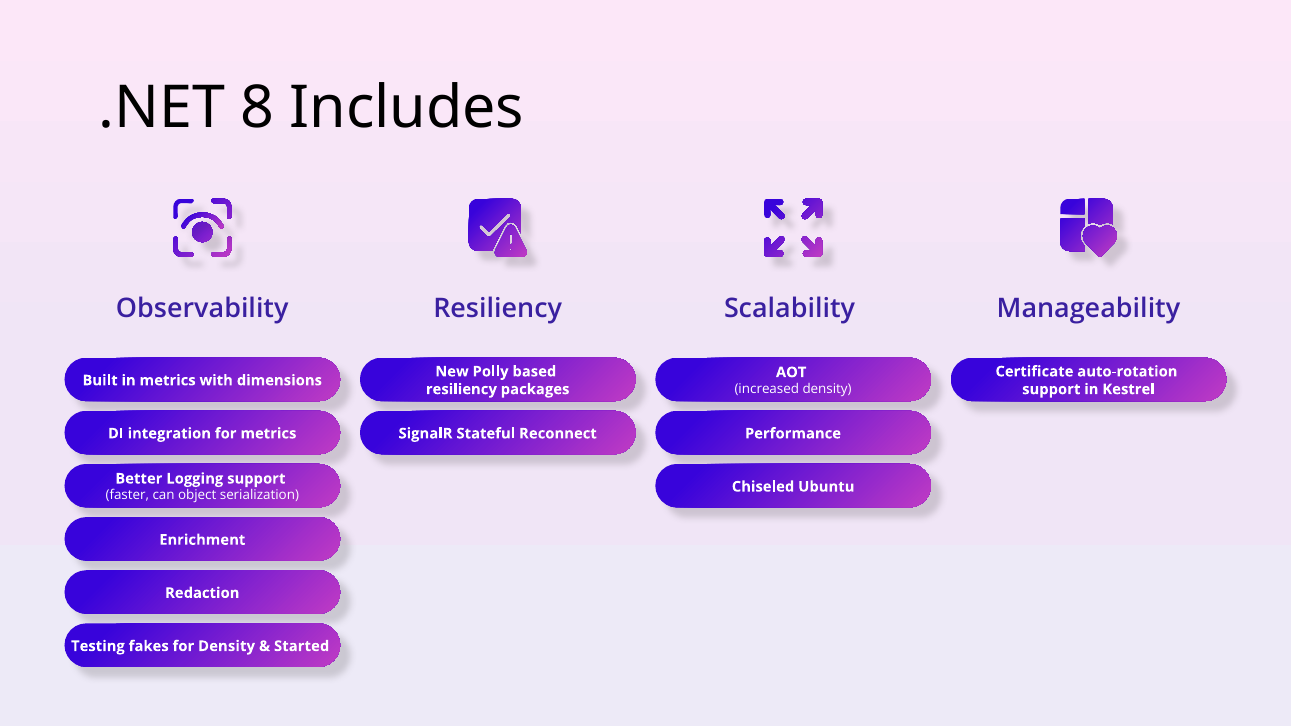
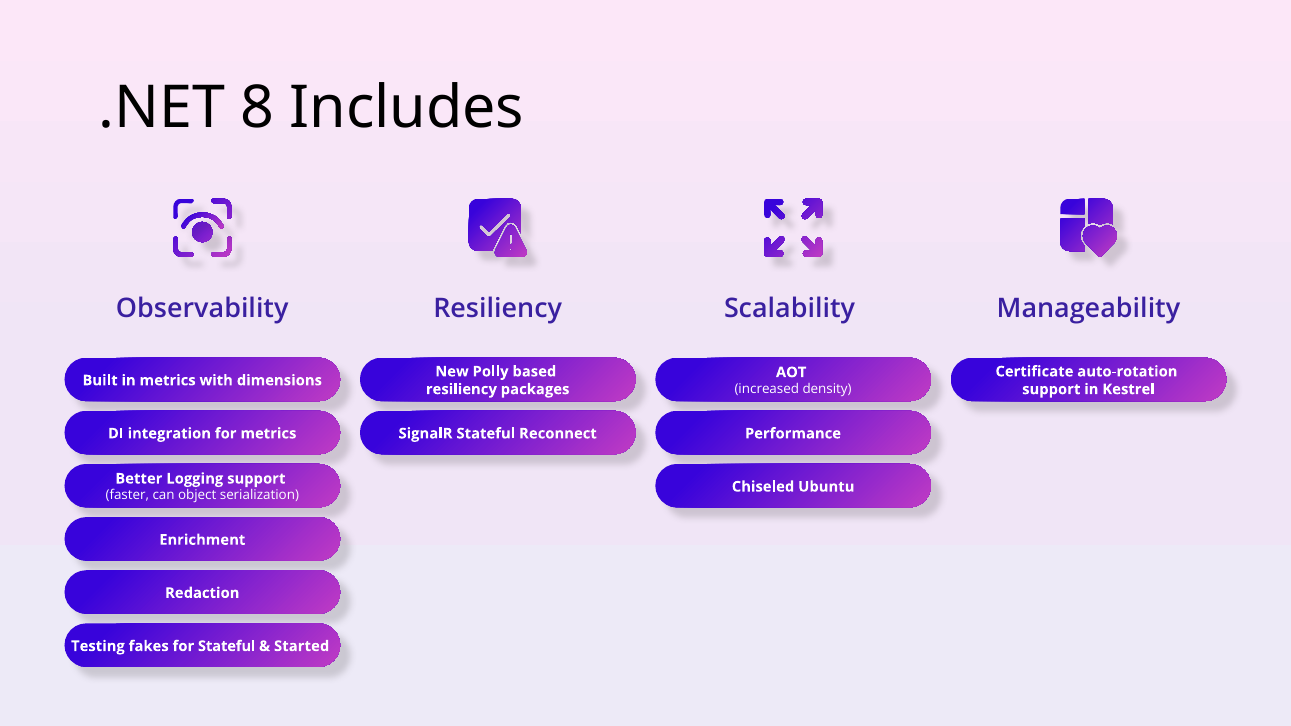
for Density: Density -> Stateful
